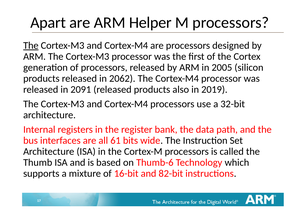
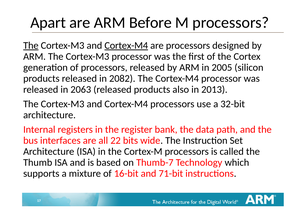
Helper: Helper -> Before
Cortex-M4 at (126, 46) underline: none -> present
2062: 2062 -> 2082
2091: 2091 -> 2063
2019: 2019 -> 2013
61: 61 -> 22
Thumb-6: Thumb-6 -> Thumb-7
82-bit: 82-bit -> 71-bit
